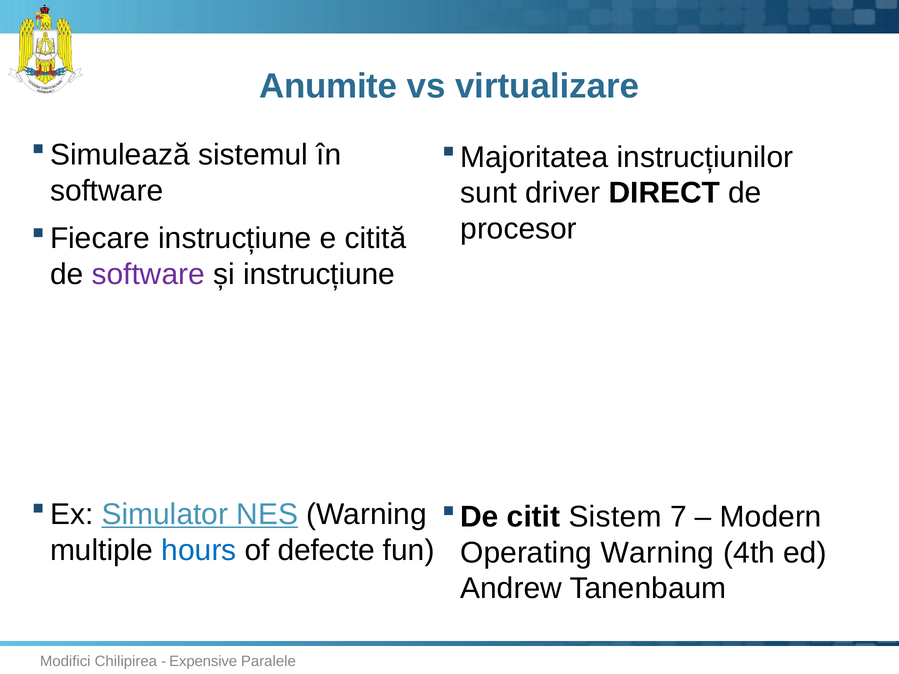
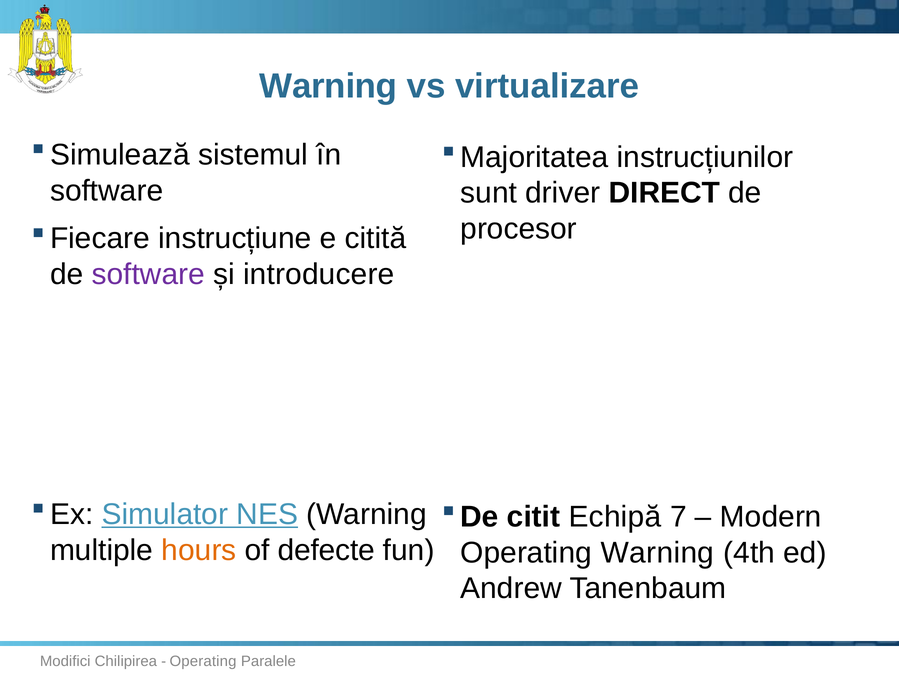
Anumite at (328, 86): Anumite -> Warning
și instrucțiune: instrucțiune -> introducere
Sistem: Sistem -> Echipă
hours colour: blue -> orange
Expensive at (203, 662): Expensive -> Operating
